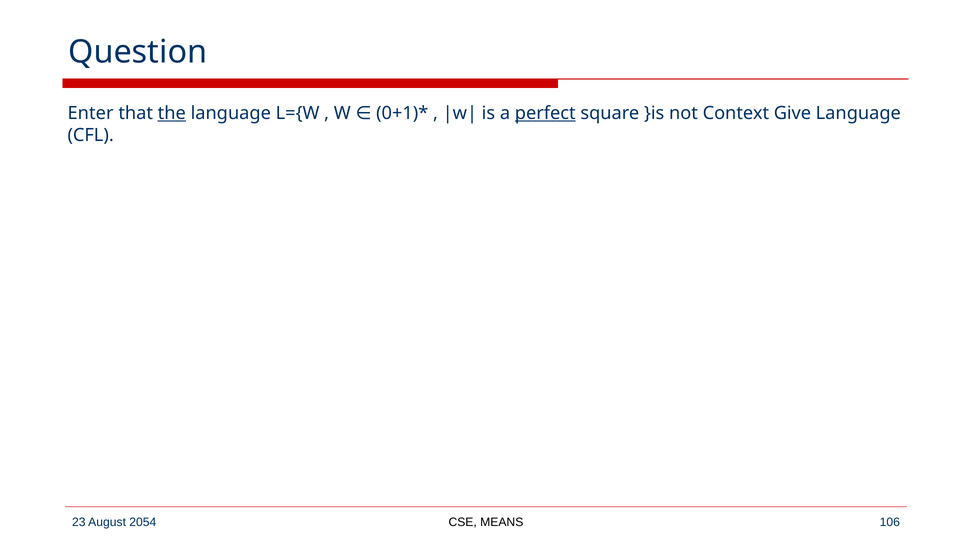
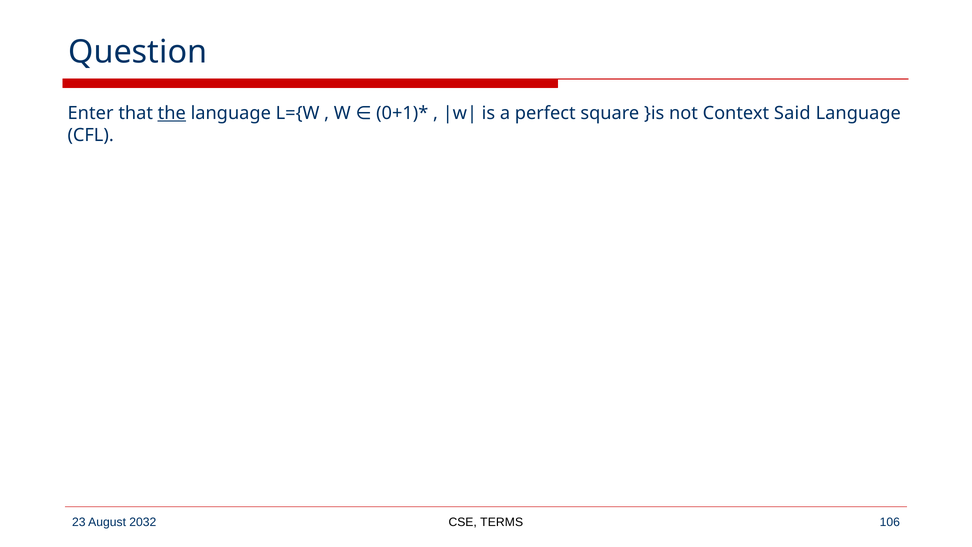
perfect underline: present -> none
Give: Give -> Said
2054: 2054 -> 2032
MEANS: MEANS -> TERMS
